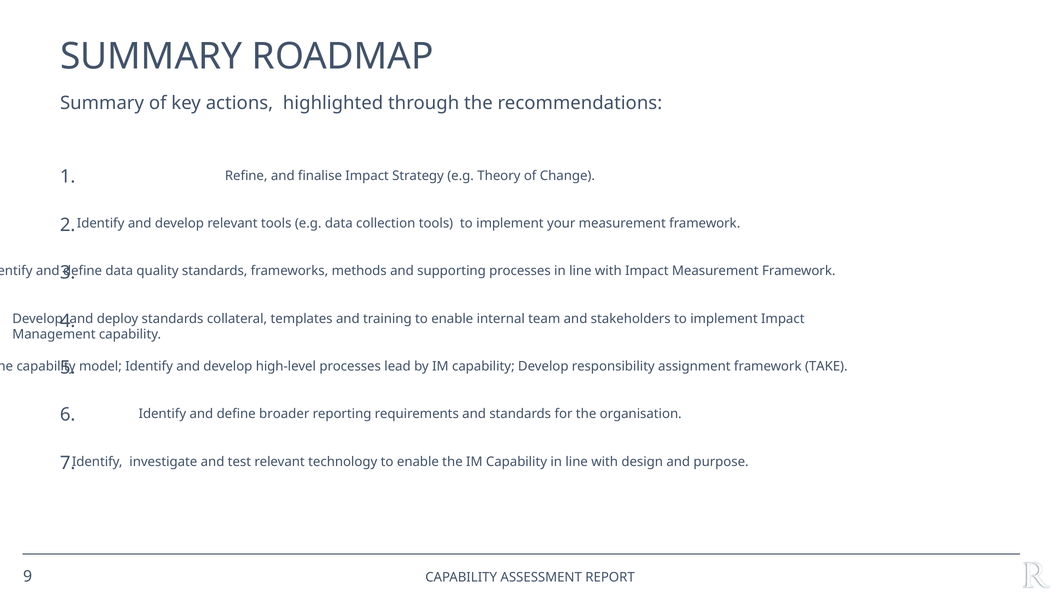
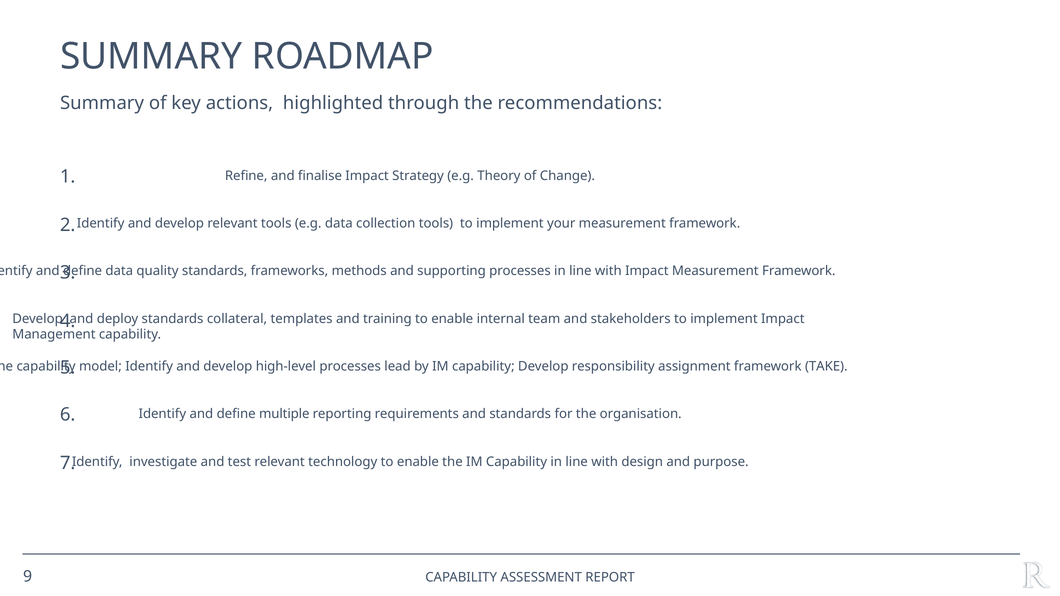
broader: broader -> multiple
